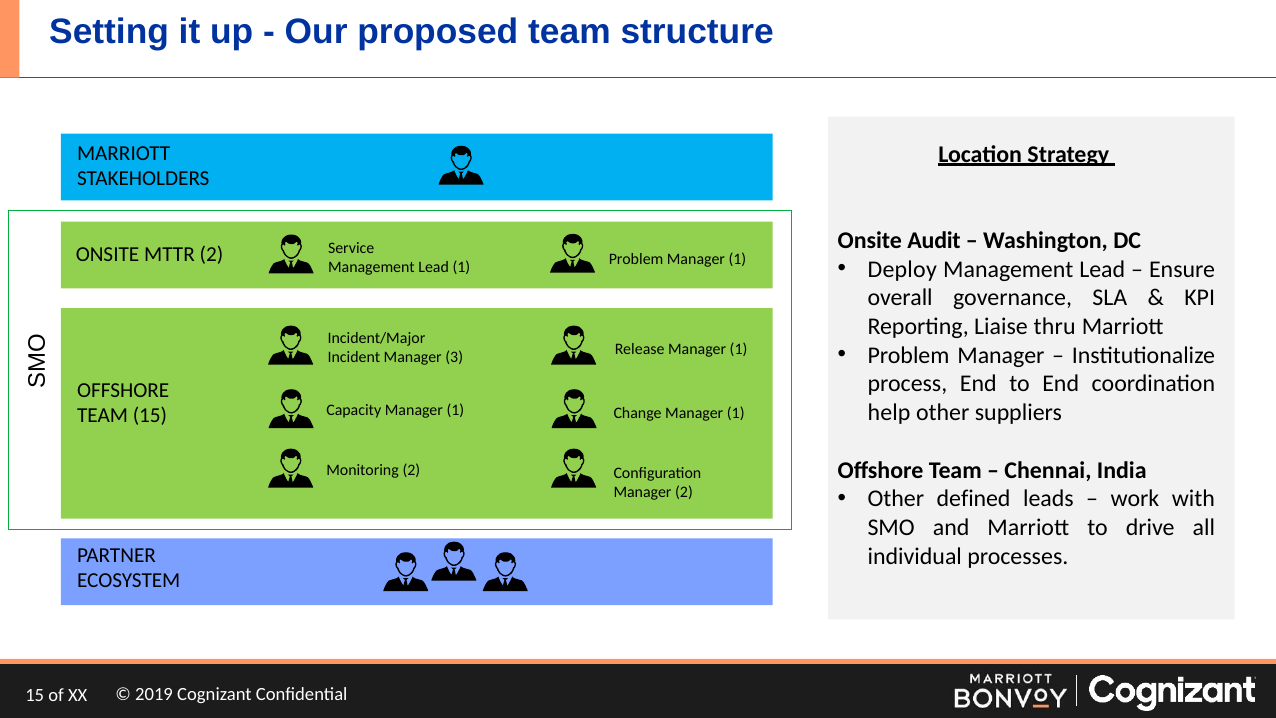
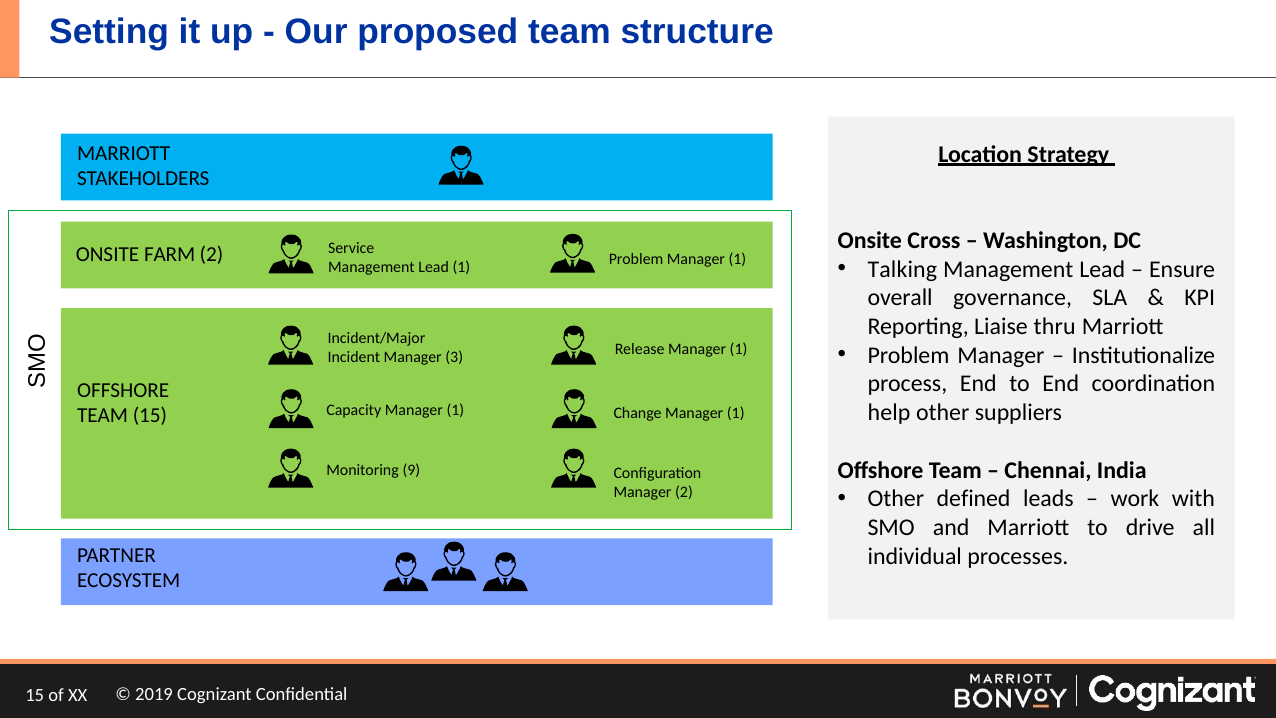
Audit: Audit -> Cross
MTTR: MTTR -> FARM
Deploy: Deploy -> Talking
Monitoring 2: 2 -> 9
